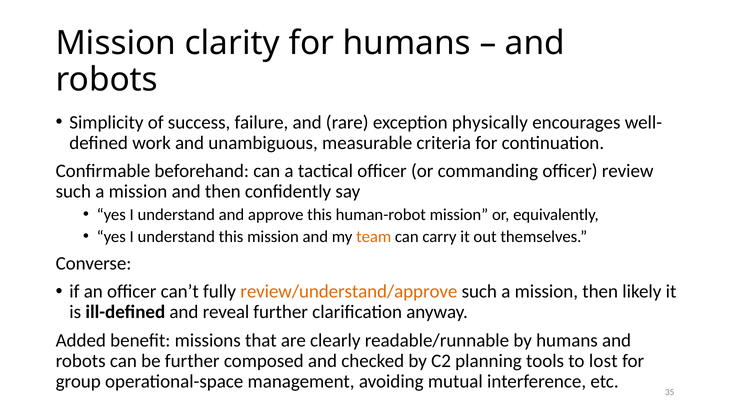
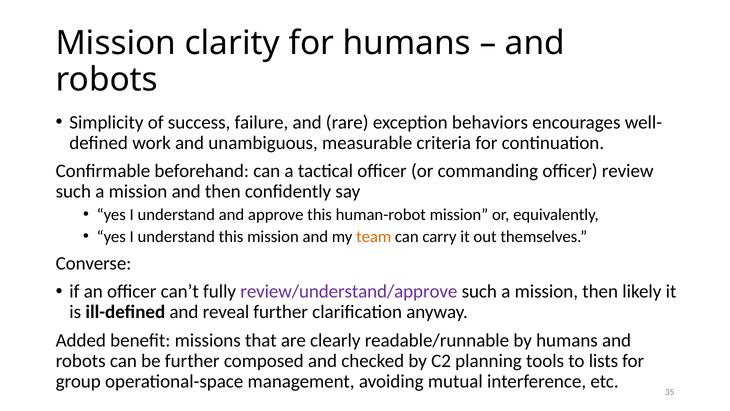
physically: physically -> behaviors
review/understand/approve colour: orange -> purple
lost: lost -> lists
